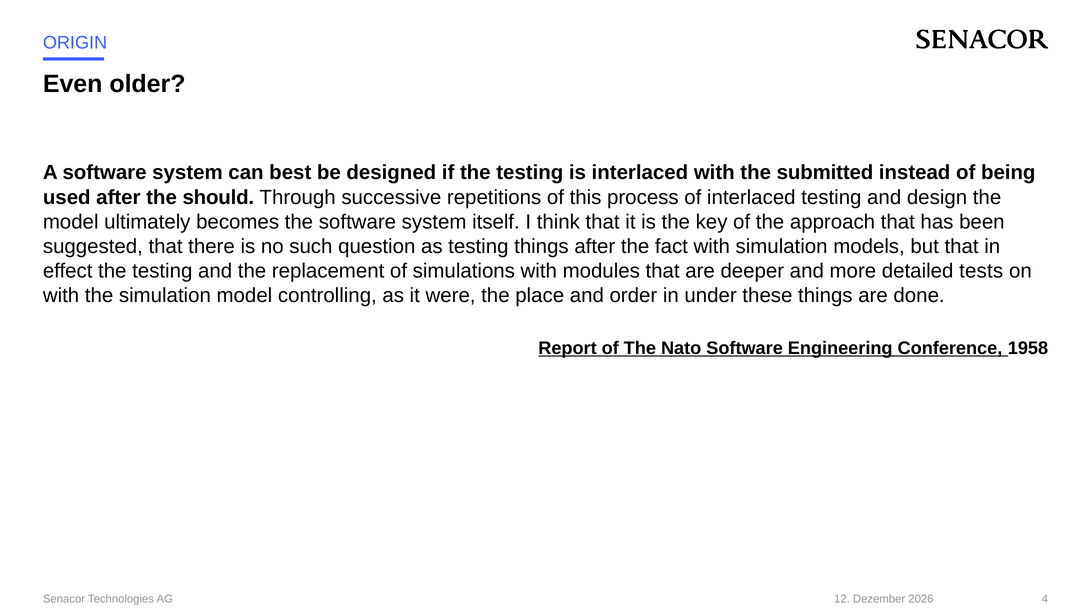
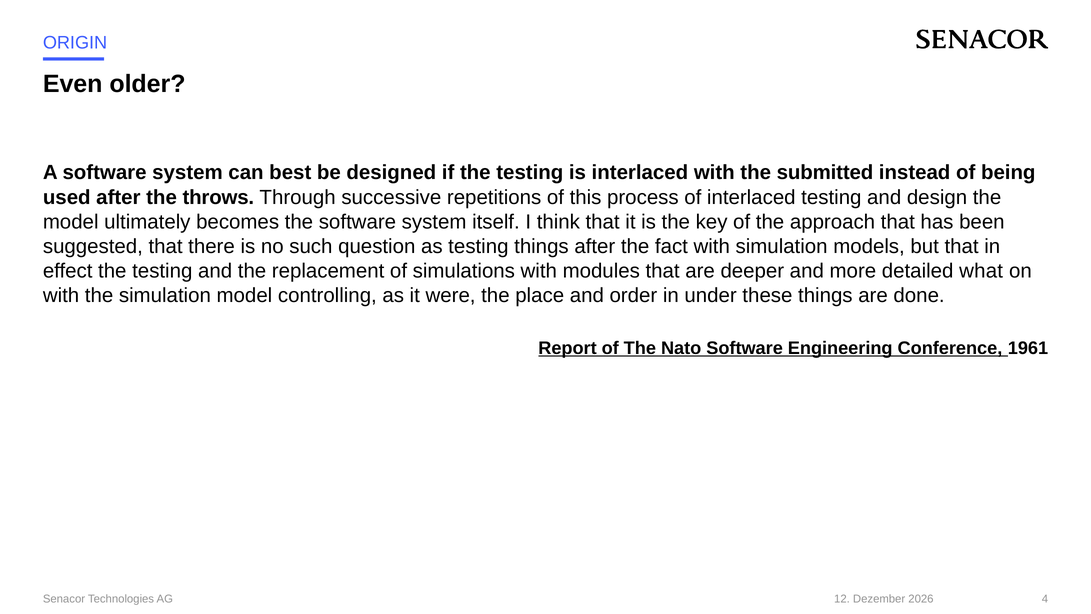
should: should -> throws
tests: tests -> what
1958: 1958 -> 1961
